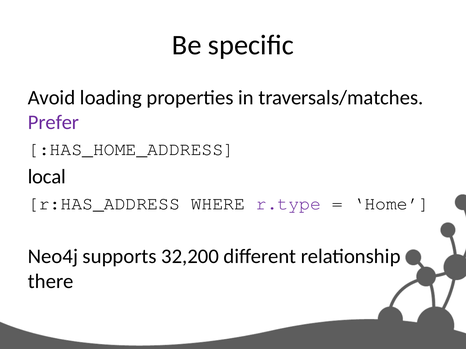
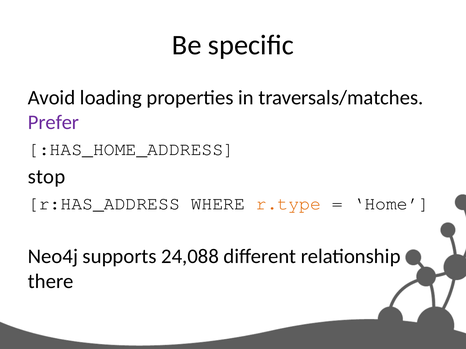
local: local -> stop
r.type colour: purple -> orange
32,200: 32,200 -> 24,088
